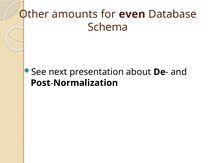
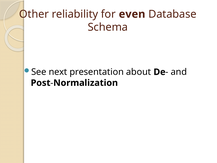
amounts: amounts -> reliability
